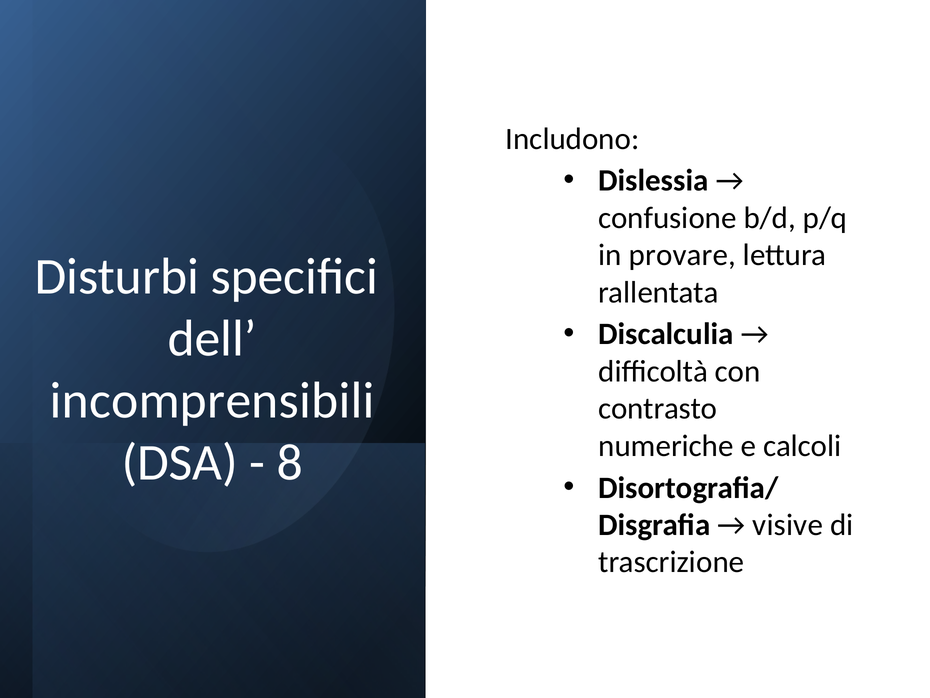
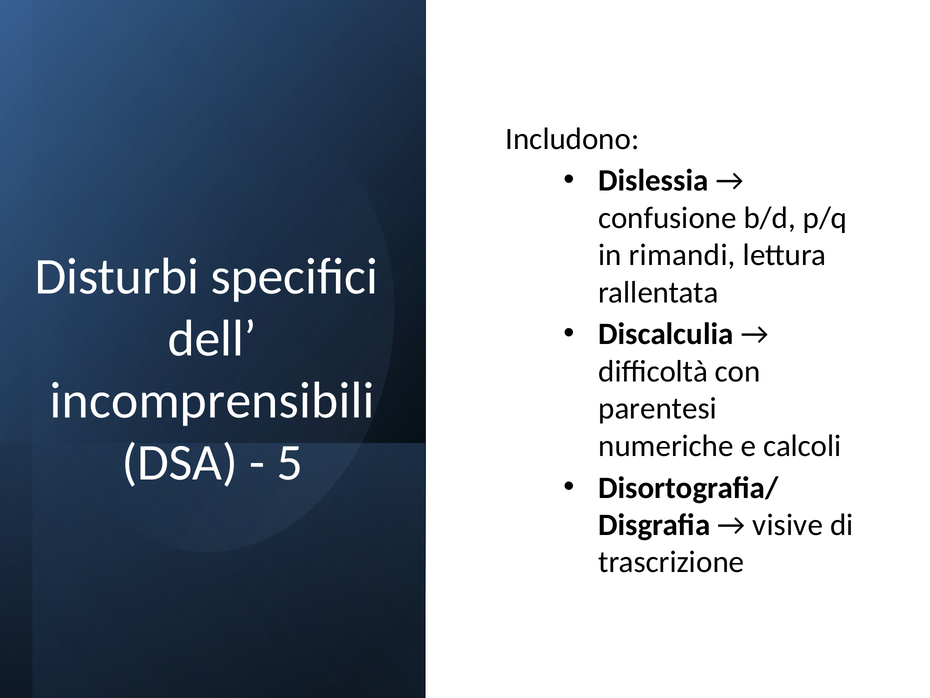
provare: provare -> rimandi
contrasto: contrasto -> parentesi
8: 8 -> 5
